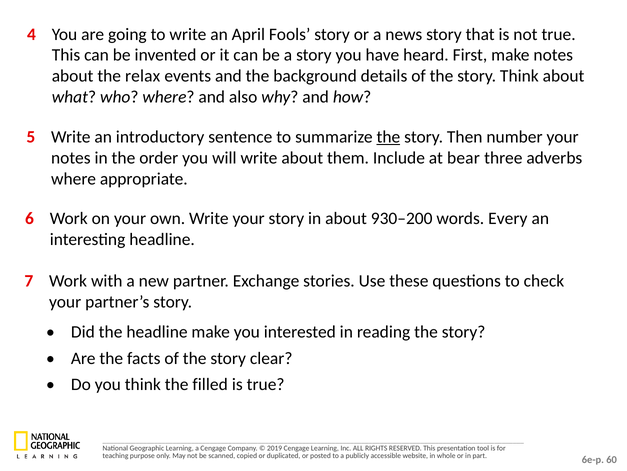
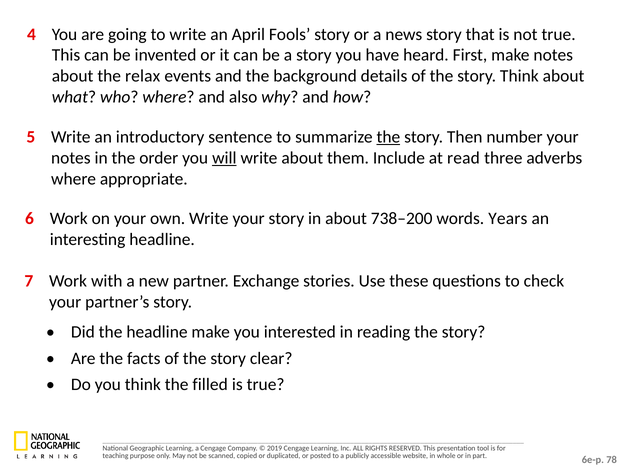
will underline: none -> present
bear: bear -> read
930–200: 930–200 -> 738–200
Every: Every -> Years
60: 60 -> 78
